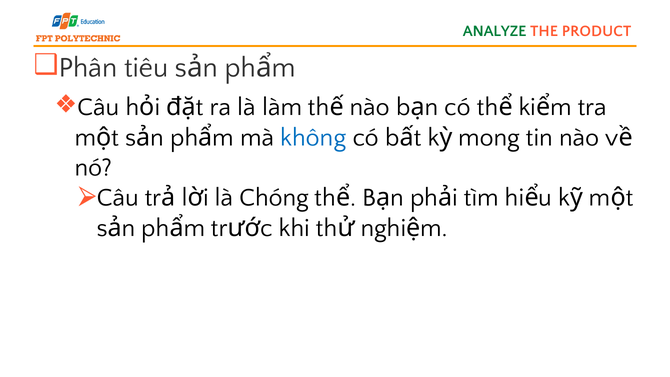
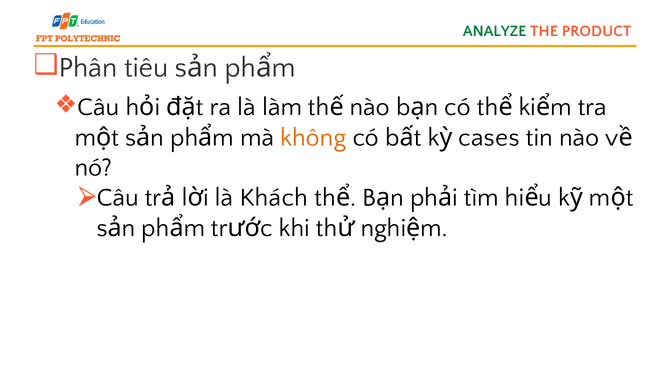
không colour: blue -> orange
mong: mong -> cases
Chóng: Chóng -> Khách
